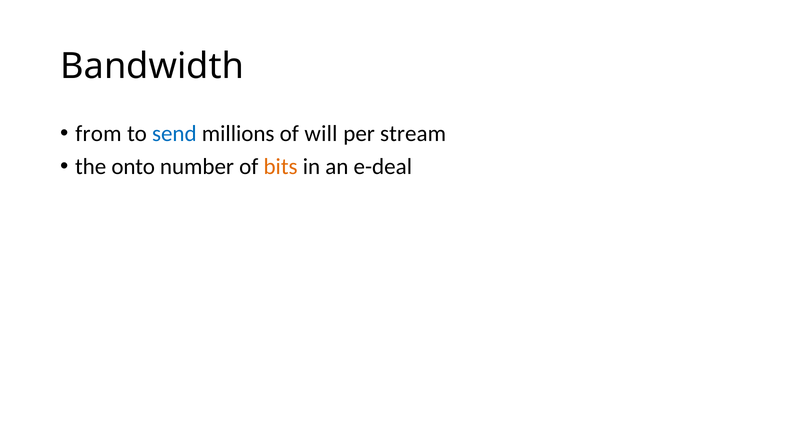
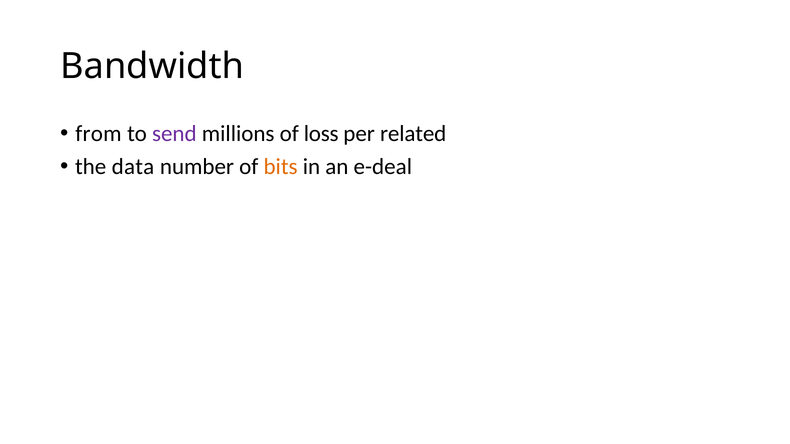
send colour: blue -> purple
will: will -> loss
stream: stream -> related
onto: onto -> data
